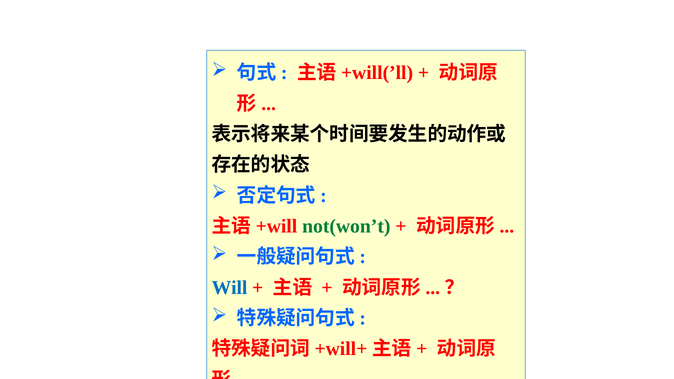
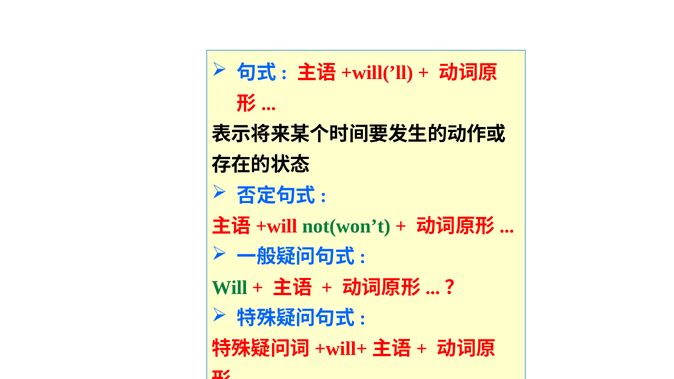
Will colour: blue -> green
